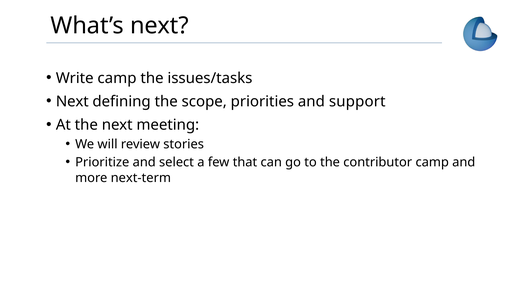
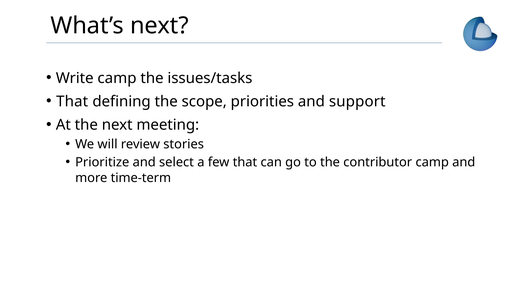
Next at (72, 101): Next -> That
next-term: next-term -> time-term
